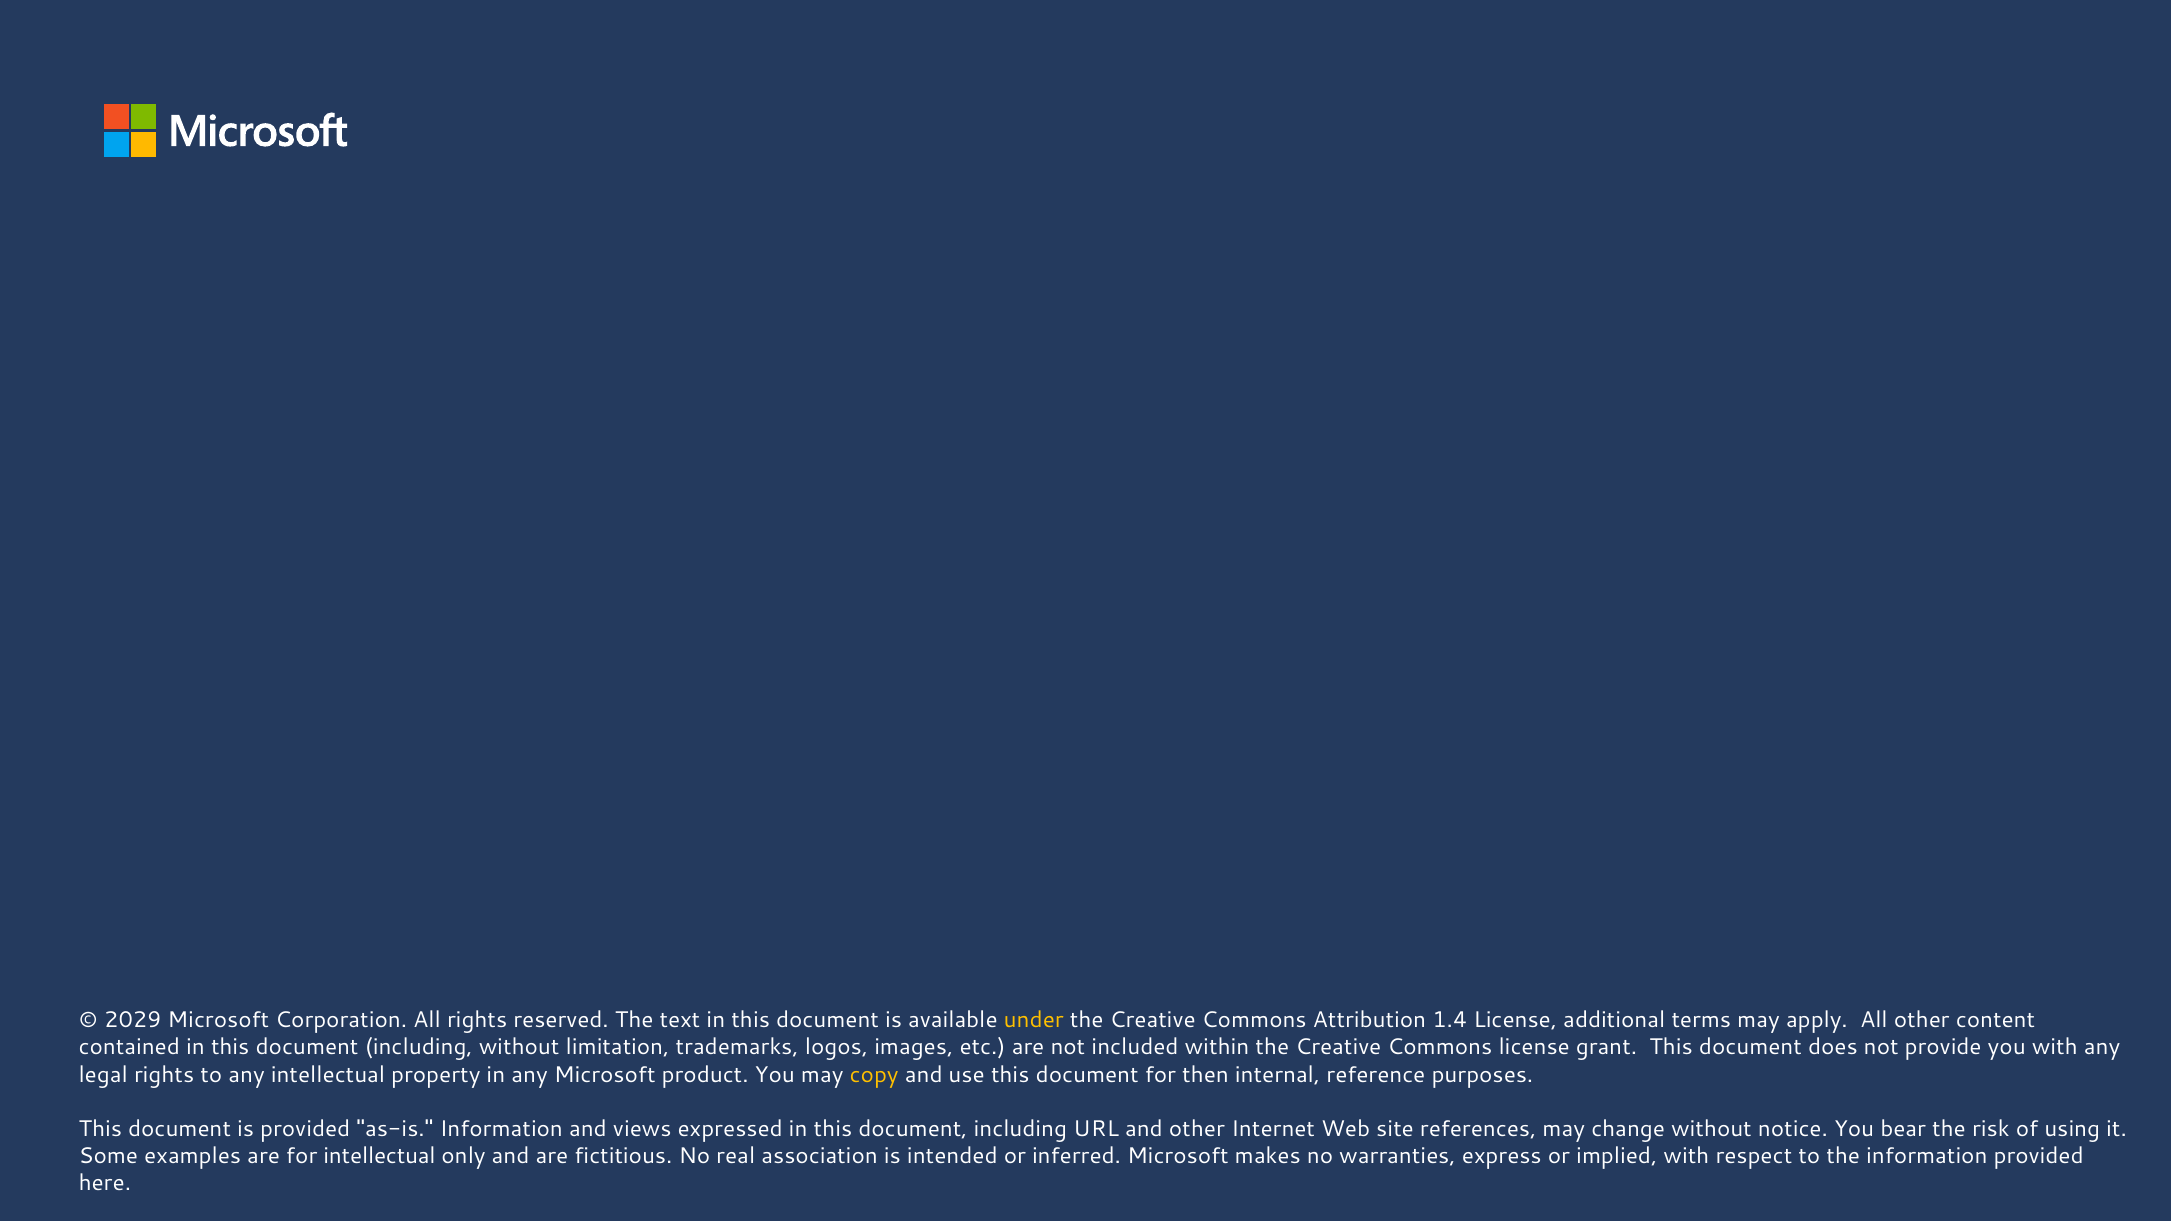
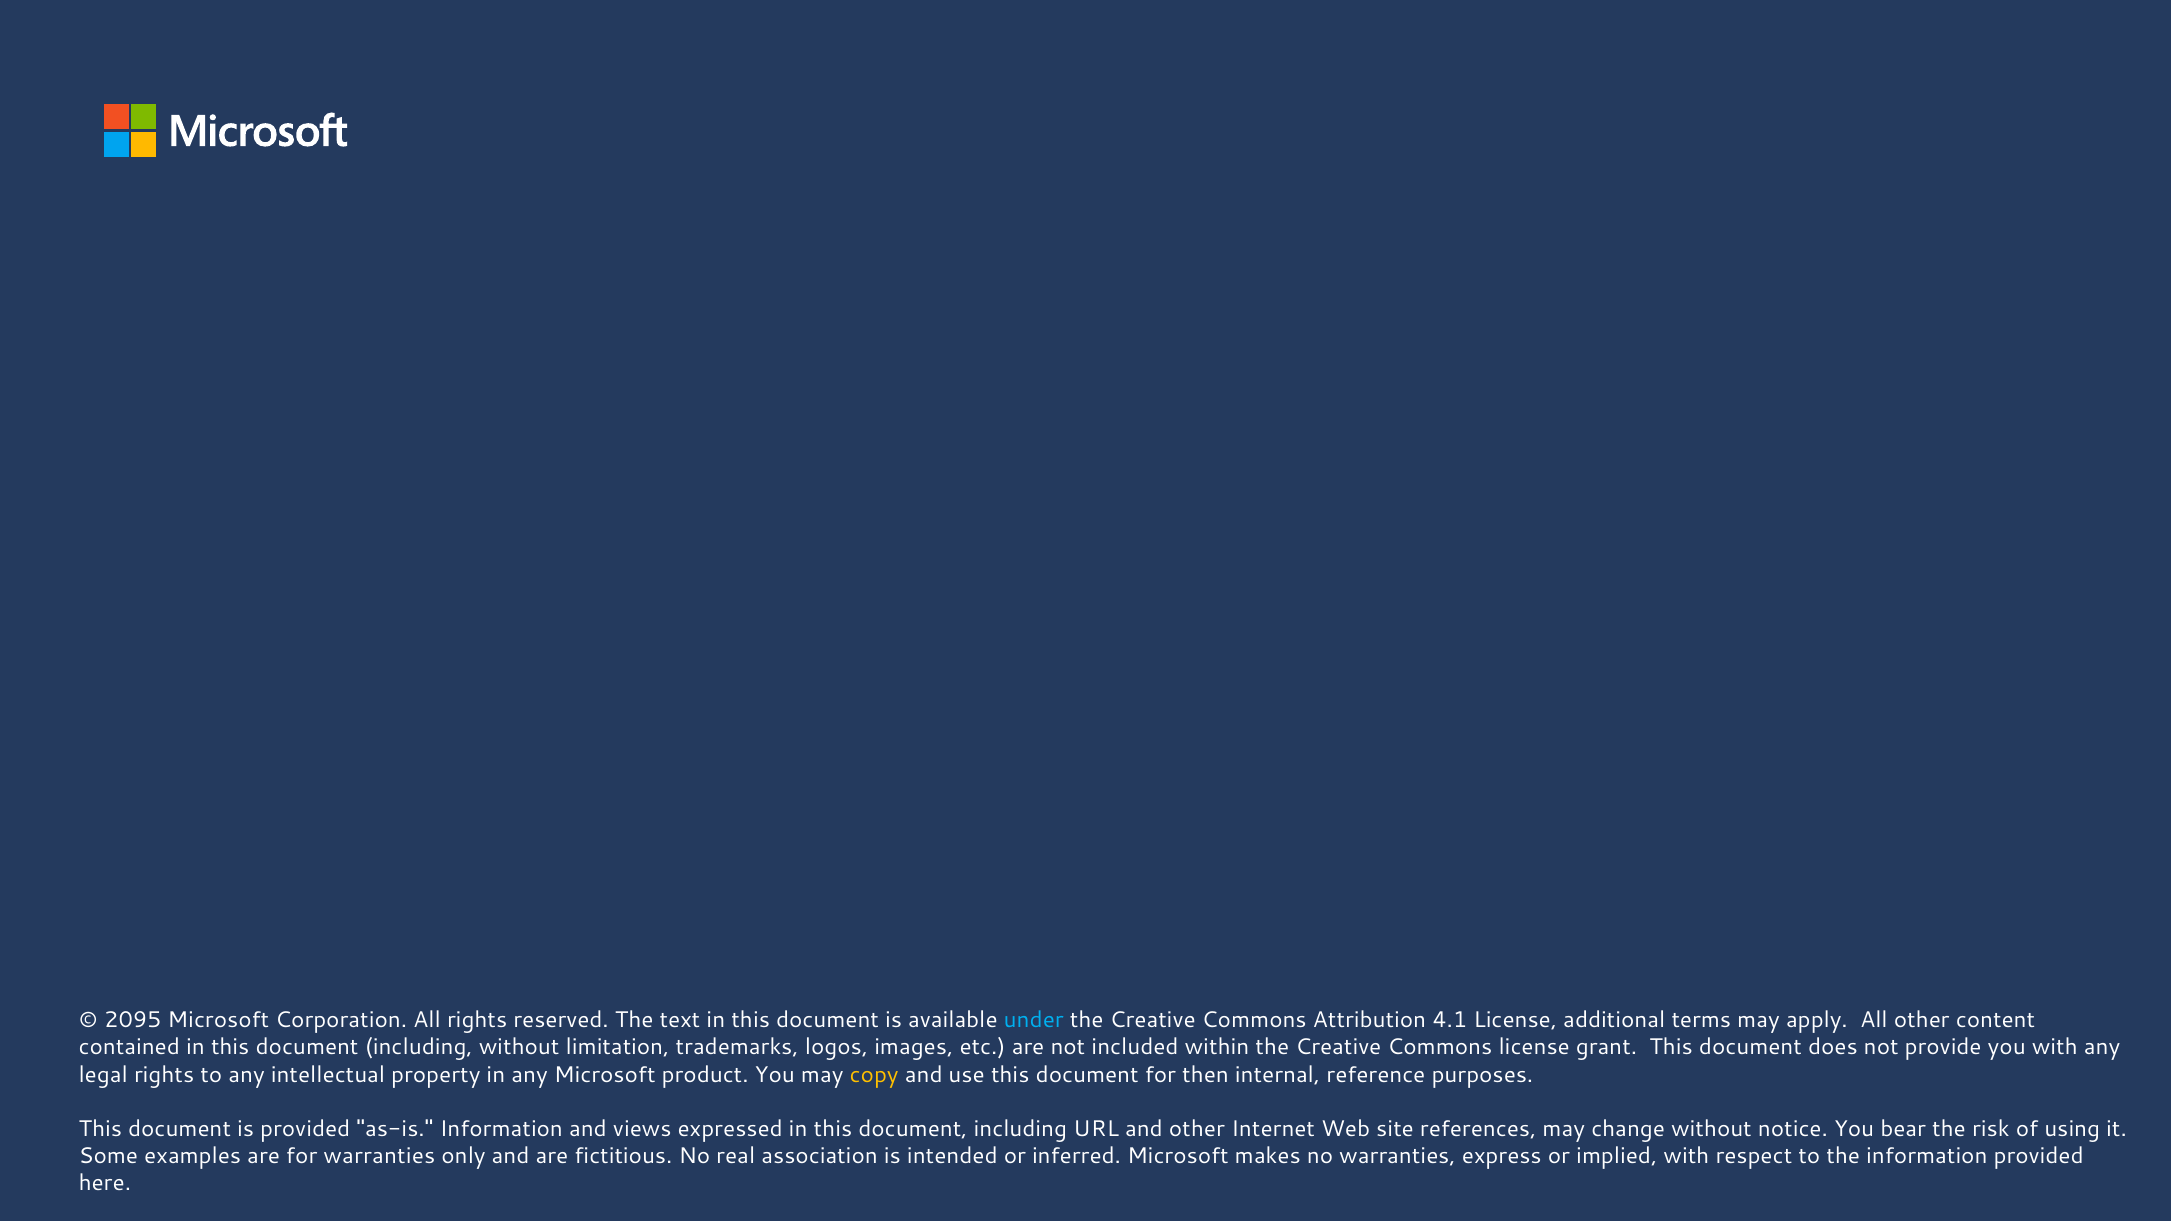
2029: 2029 -> 2095
under colour: yellow -> light blue
1.4: 1.4 -> 4.1
for intellectual: intellectual -> warranties
